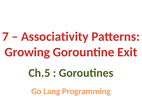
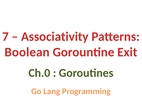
Growing: Growing -> Boolean
Ch.5: Ch.5 -> Ch.0
